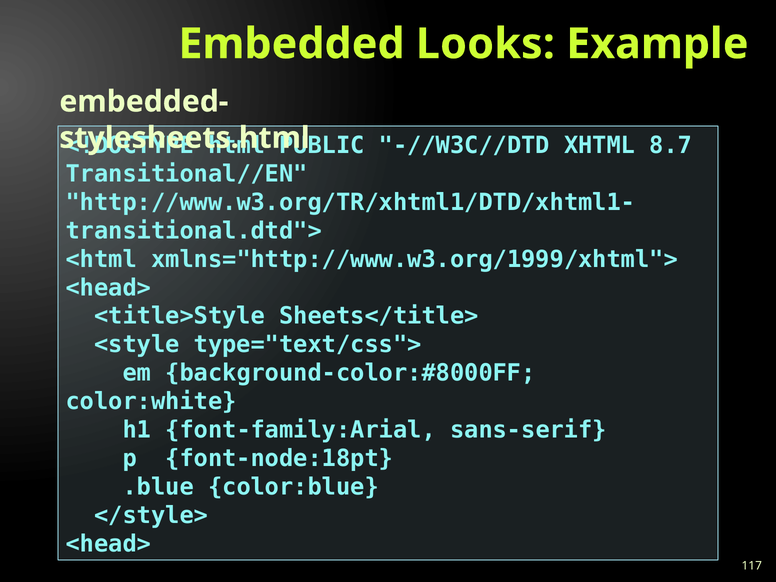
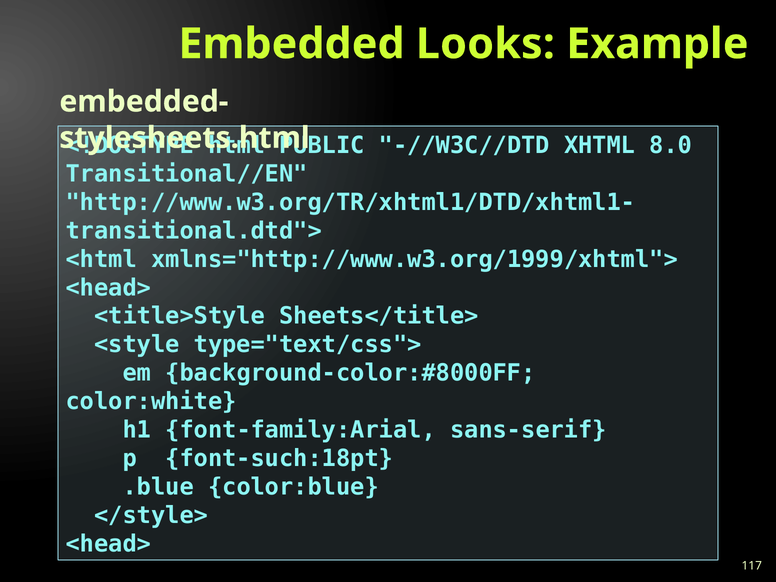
8.7: 8.7 -> 8.0
font-node:18pt: font-node:18pt -> font-such:18pt
